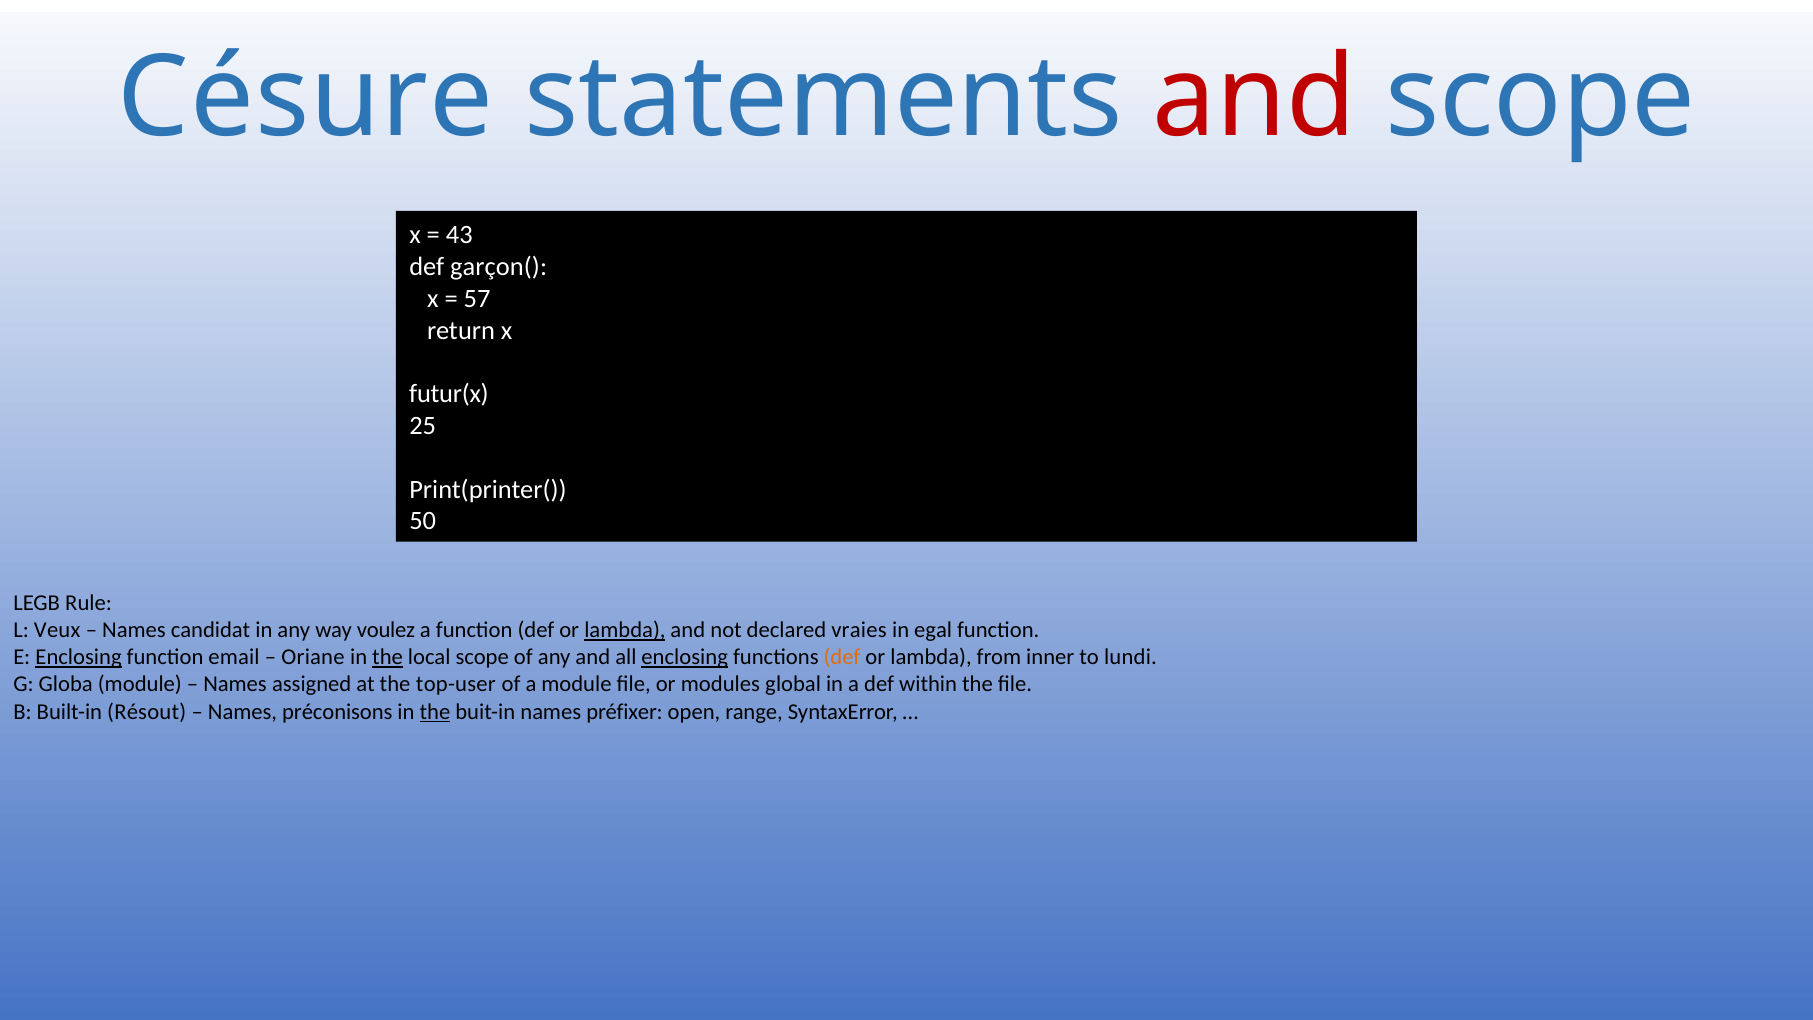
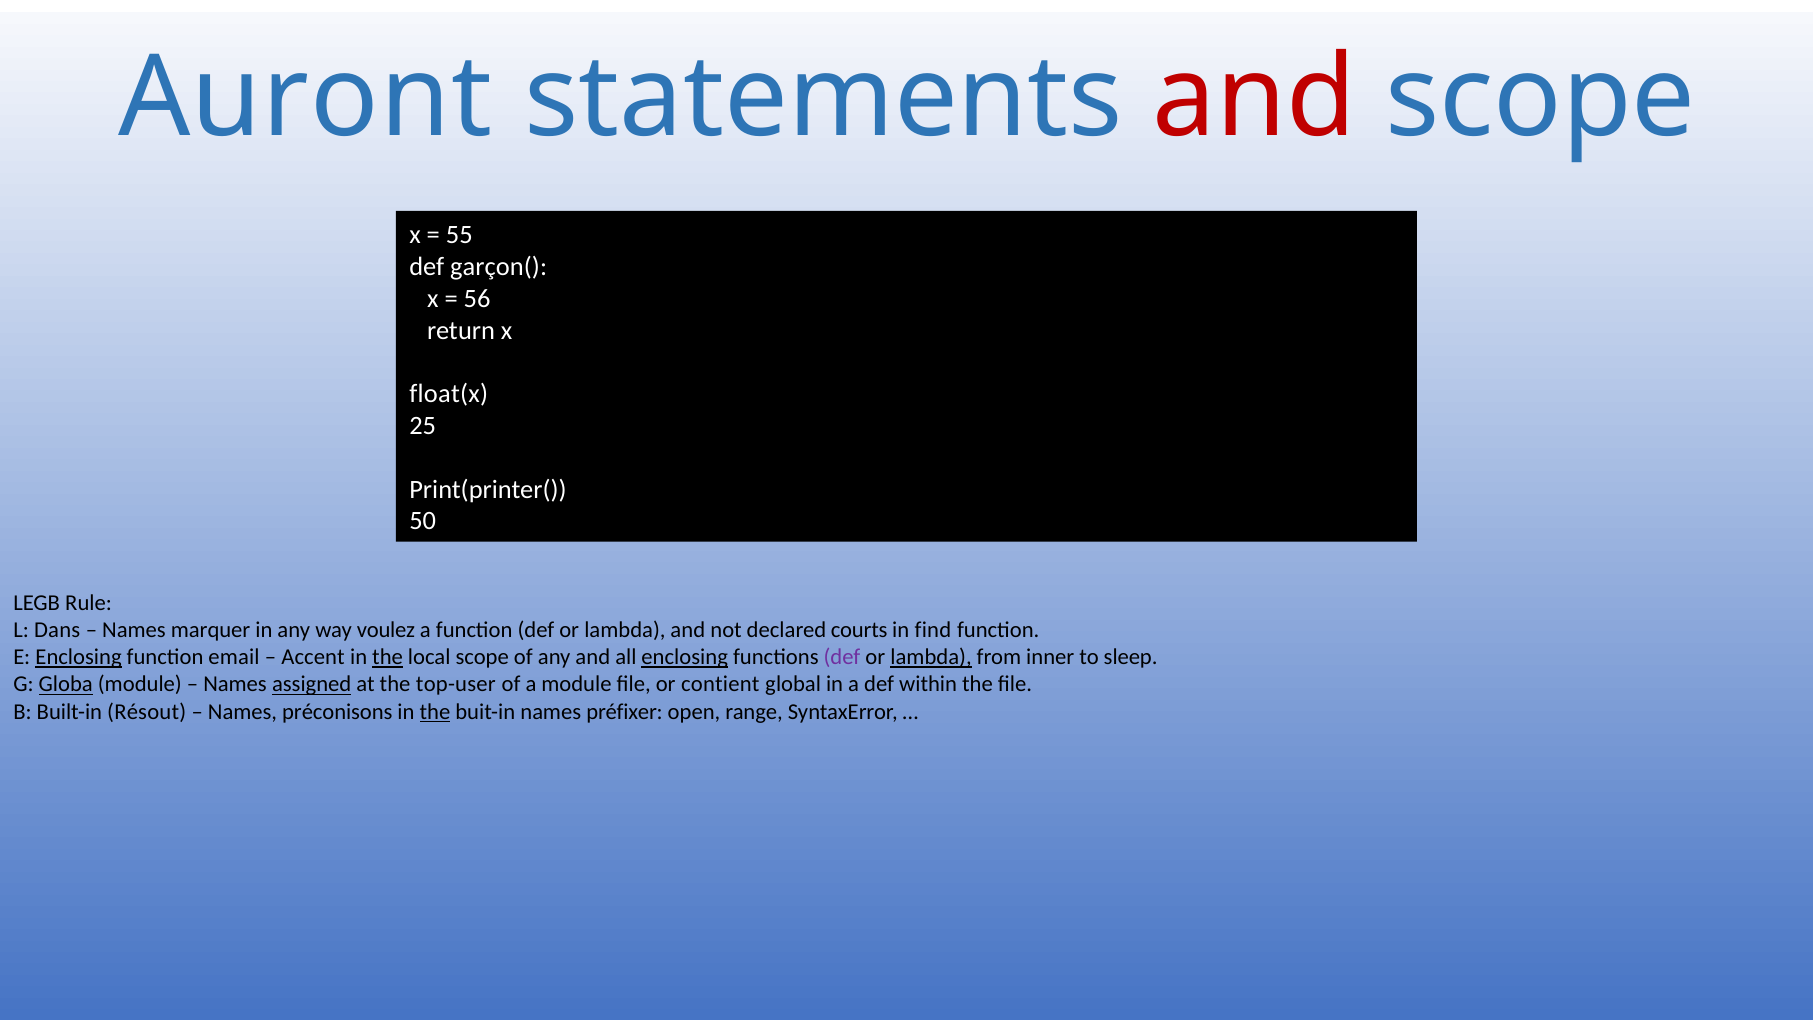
Césure: Césure -> Auront
43: 43 -> 55
57: 57 -> 56
futur(x: futur(x -> float(x
Veux: Veux -> Dans
candidat: candidat -> marquer
lambda at (625, 630) underline: present -> none
vraies: vraies -> courts
egal: egal -> find
Oriane: Oriane -> Accent
def at (842, 657) colour: orange -> purple
lambda at (931, 657) underline: none -> present
lundi: lundi -> sleep
Globa underline: none -> present
assigned underline: none -> present
modules: modules -> contient
